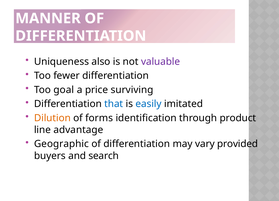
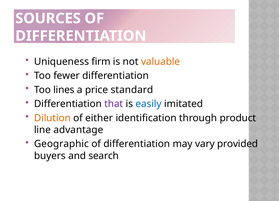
MANNER: MANNER -> SOURCES
also: also -> firm
valuable colour: purple -> orange
goal: goal -> lines
surviving: surviving -> standard
that colour: blue -> purple
forms: forms -> either
